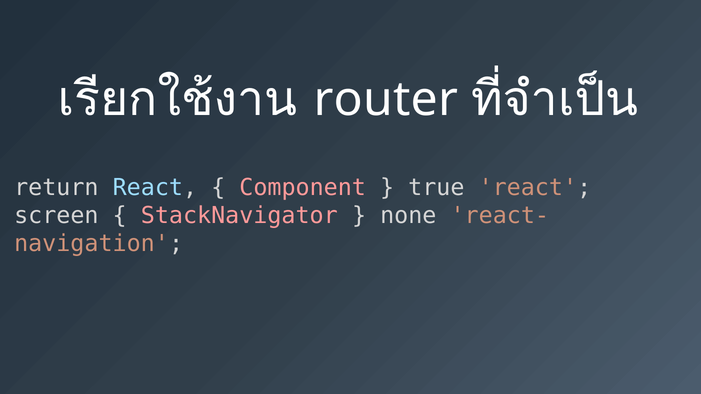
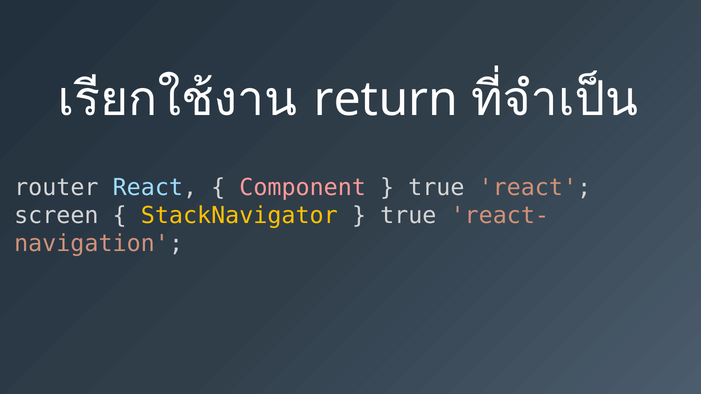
router: router -> return
return: return -> router
StackNavigator colour: pink -> yellow
none at (408, 216): none -> true
